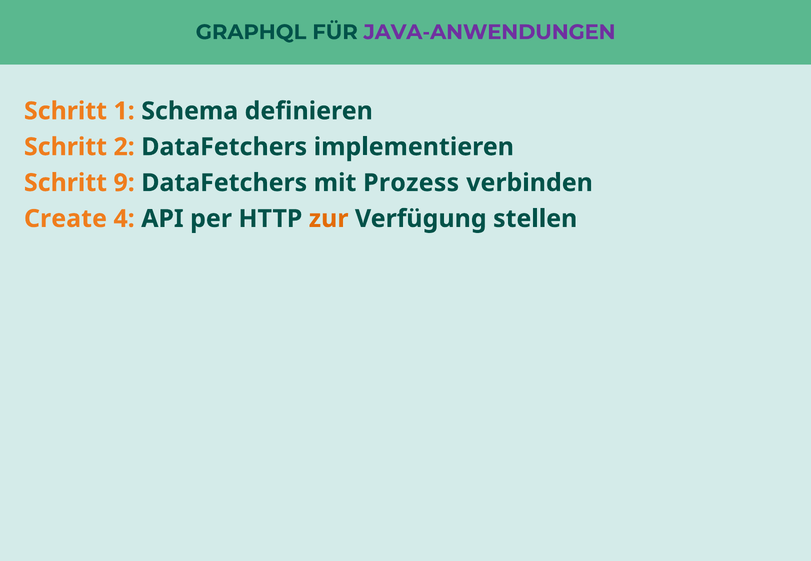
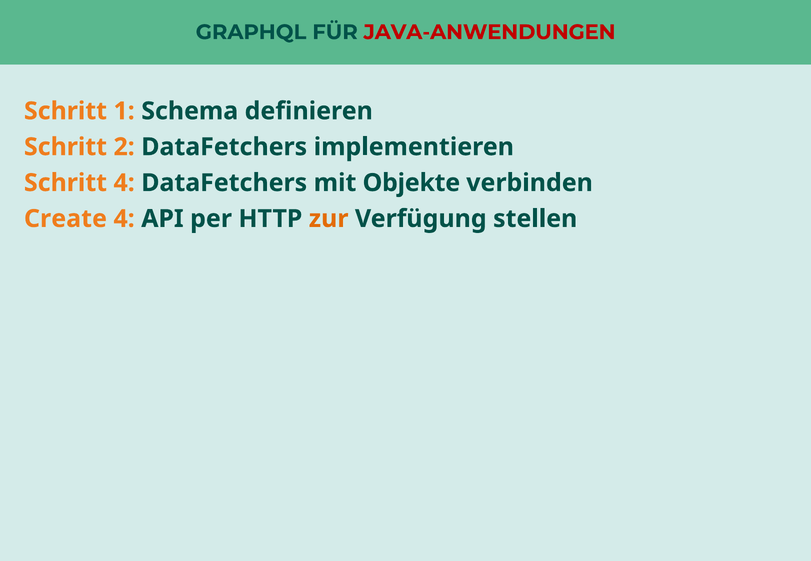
JAVA-ANWENDUNGEN colour: purple -> red
Schritt 9: 9 -> 4
Prozess: Prozess -> Objekte
